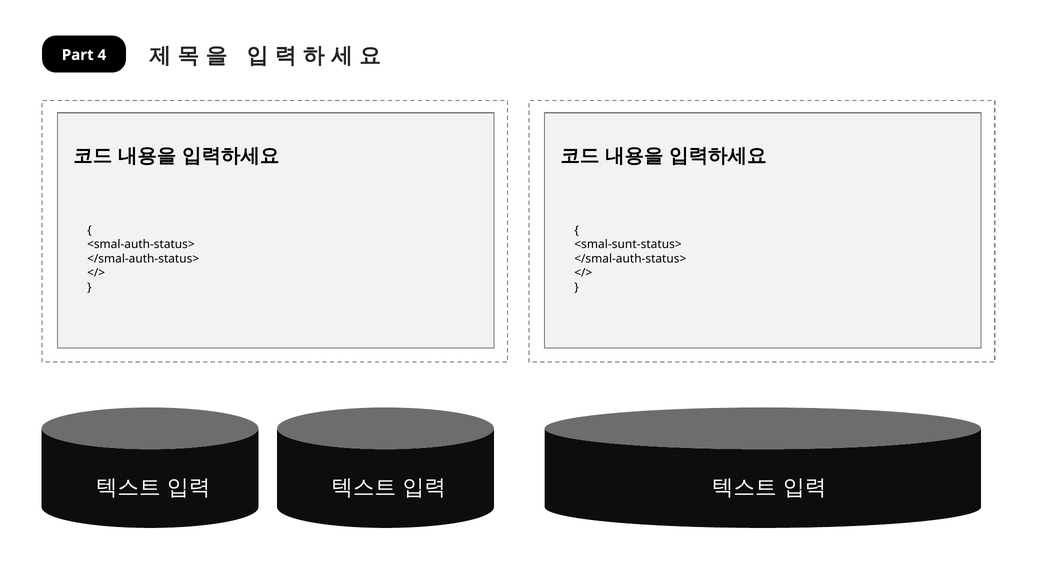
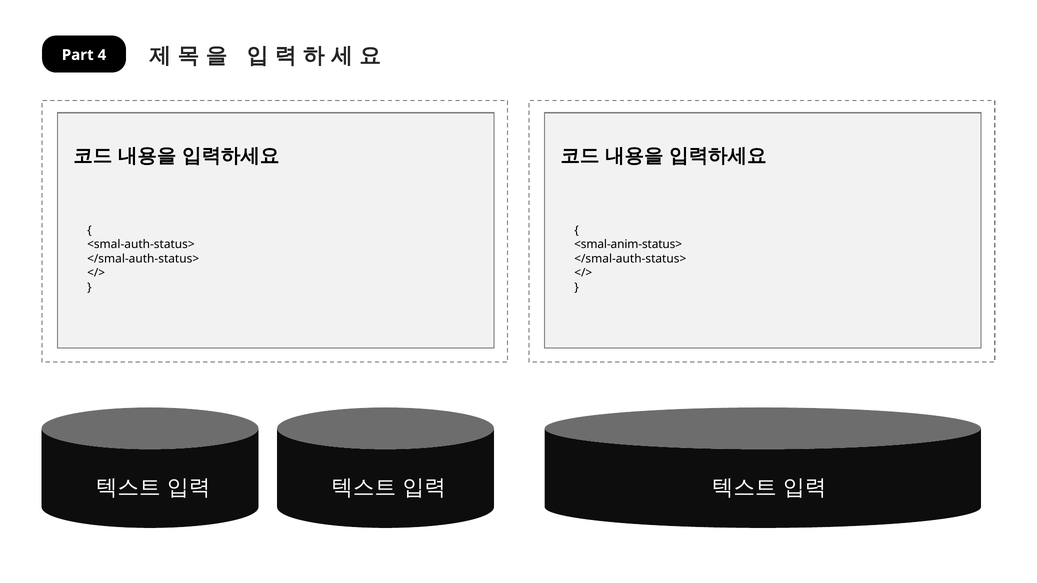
<smal-sunt-status>: <smal-sunt-status> -> <smal-anim-status>
